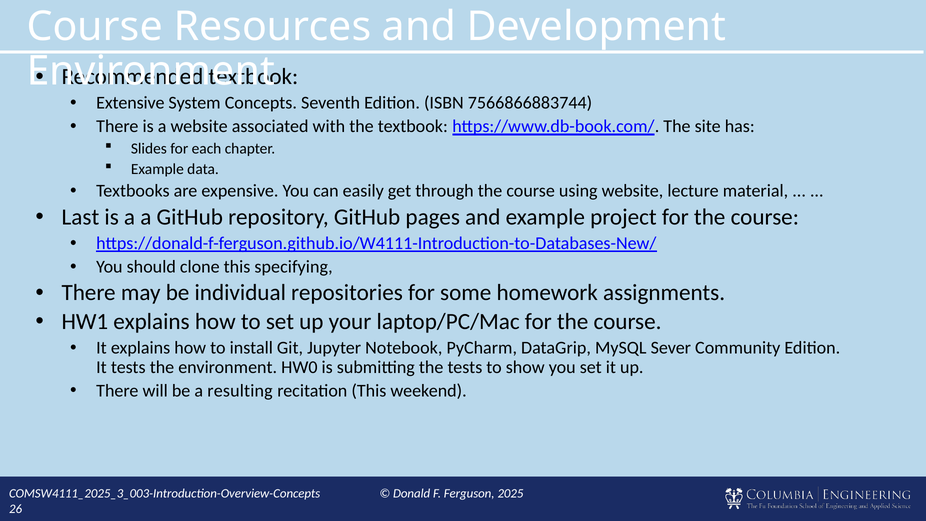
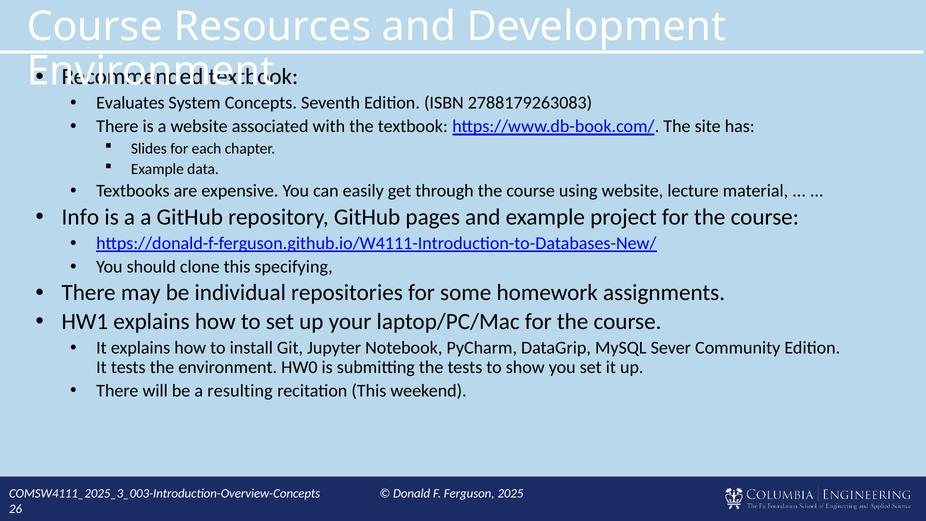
Extensive: Extensive -> Evaluates
7566866883744: 7566866883744 -> 2788179263083
Last: Last -> Info
